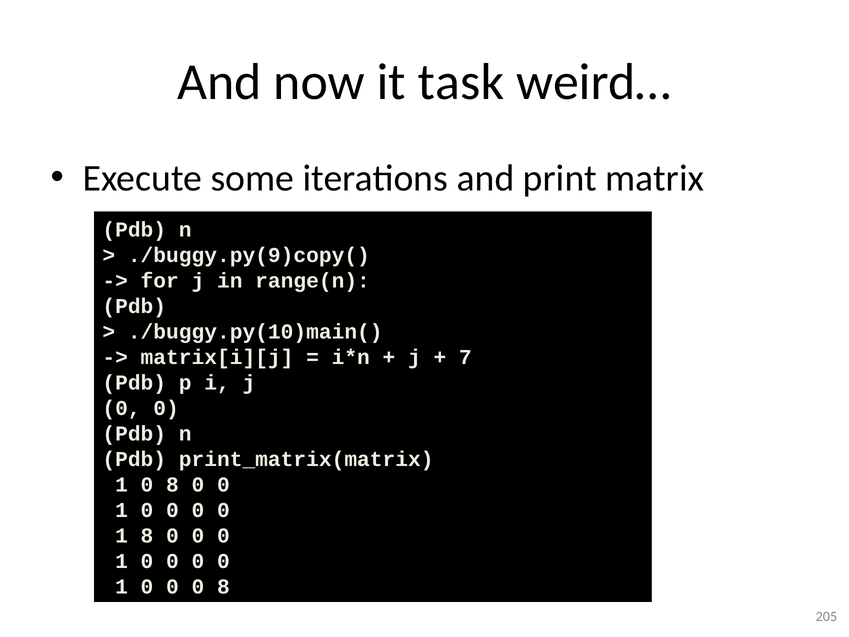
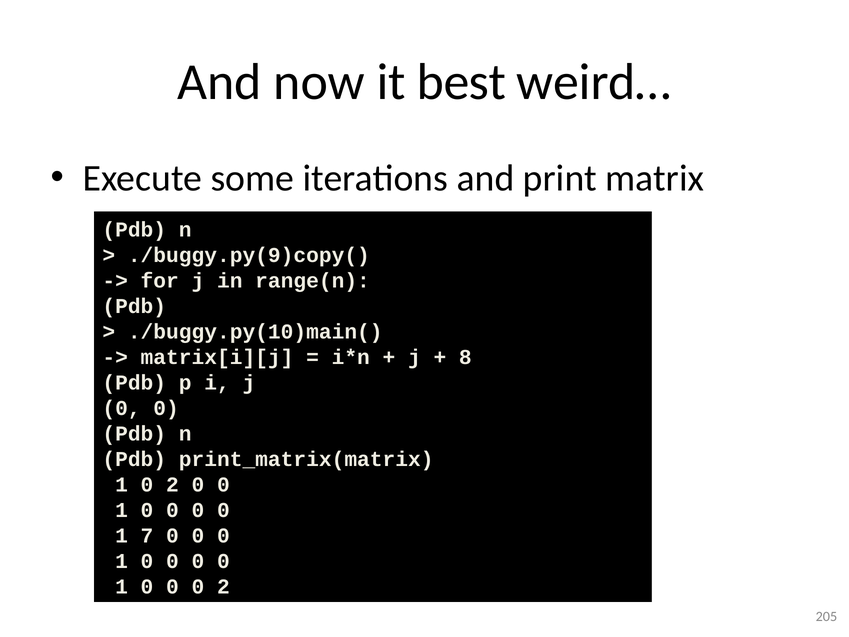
task: task -> best
7: 7 -> 8
1 0 8: 8 -> 2
1 8: 8 -> 7
0 0 8: 8 -> 2
